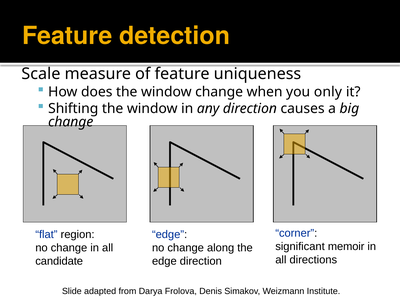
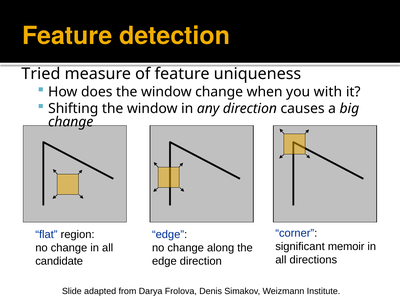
Scale: Scale -> Tried
only: only -> with
